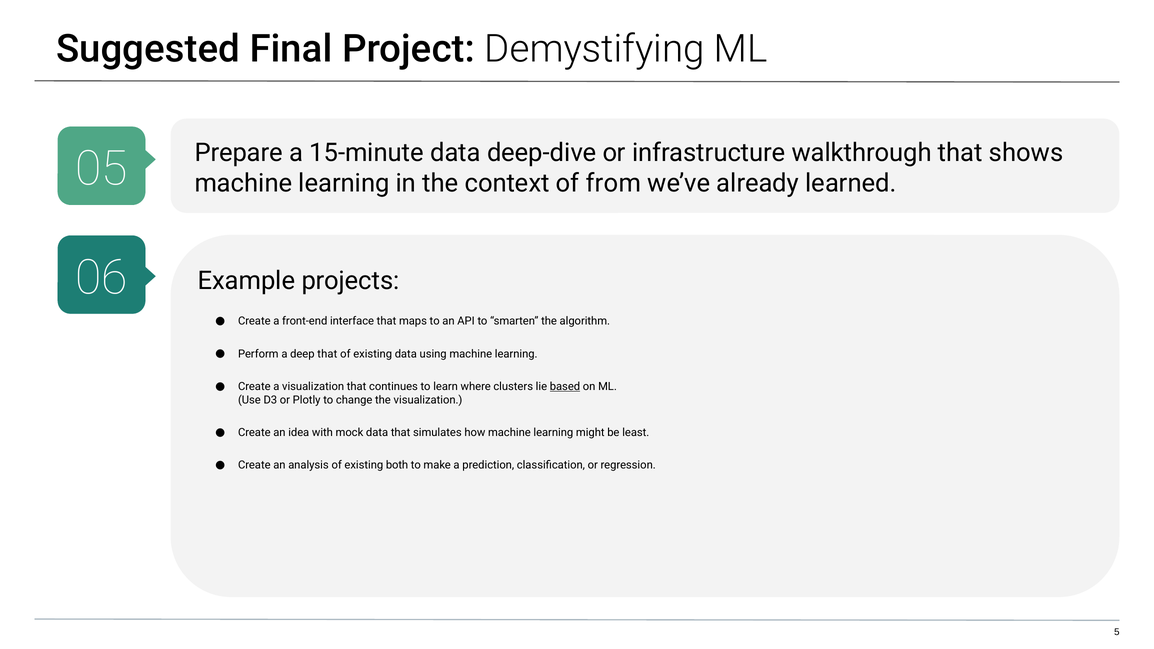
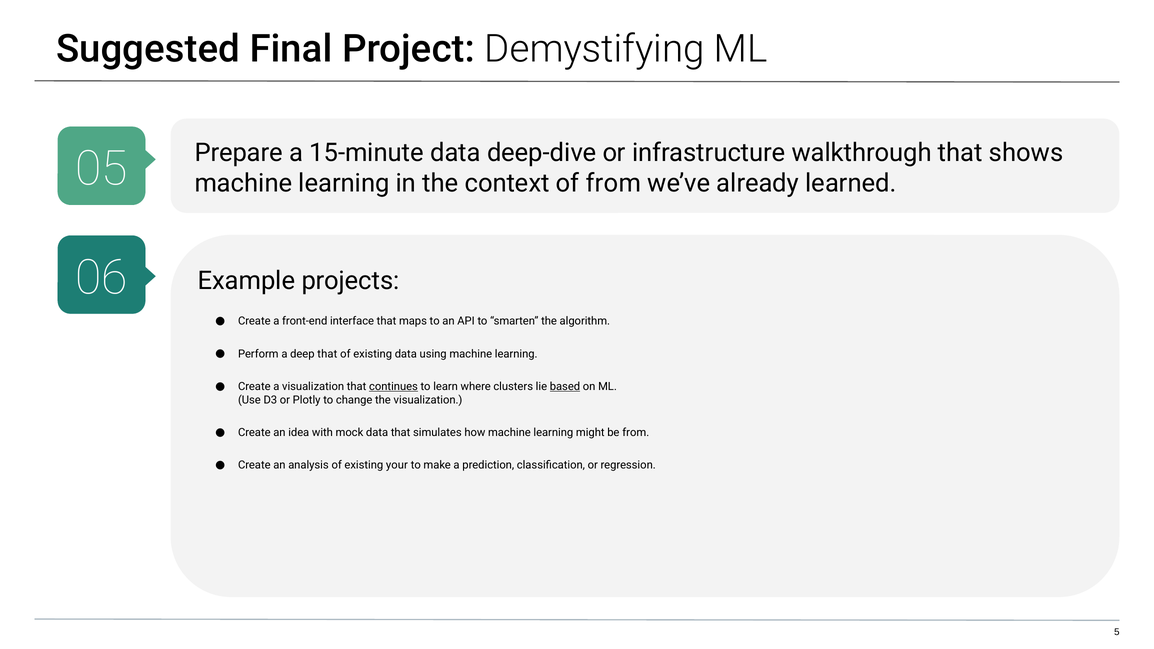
continues underline: none -> present
be least: least -> from
both: both -> your
